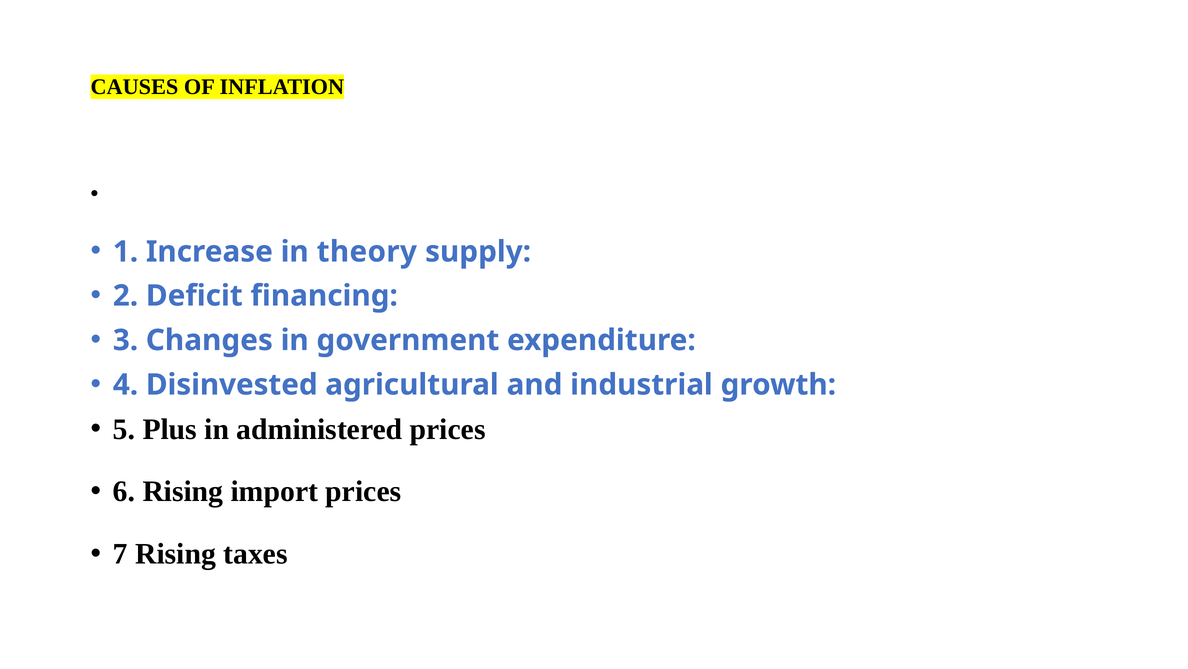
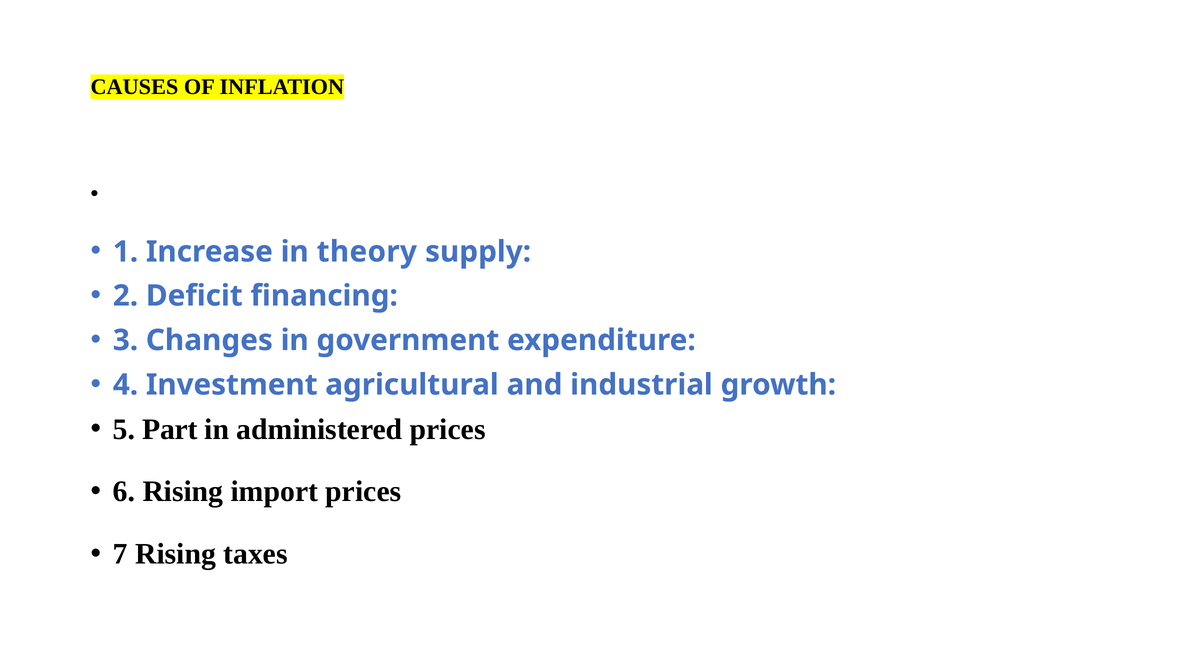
Disinvested: Disinvested -> Investment
Plus: Plus -> Part
